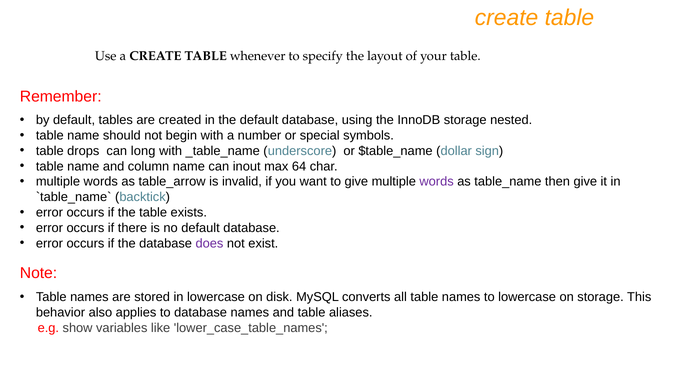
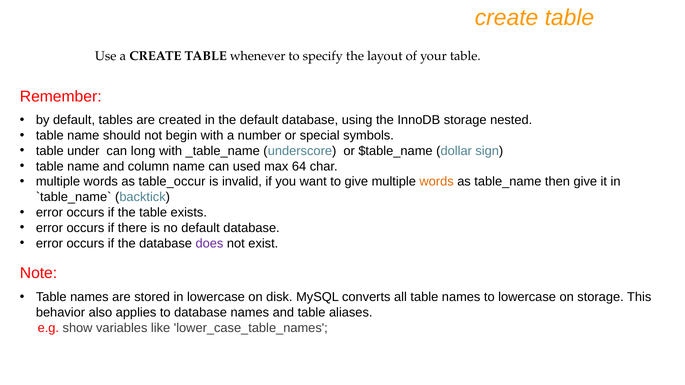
drops: drops -> under
inout: inout -> used
table_arrow: table_arrow -> table_occur
words at (437, 182) colour: purple -> orange
